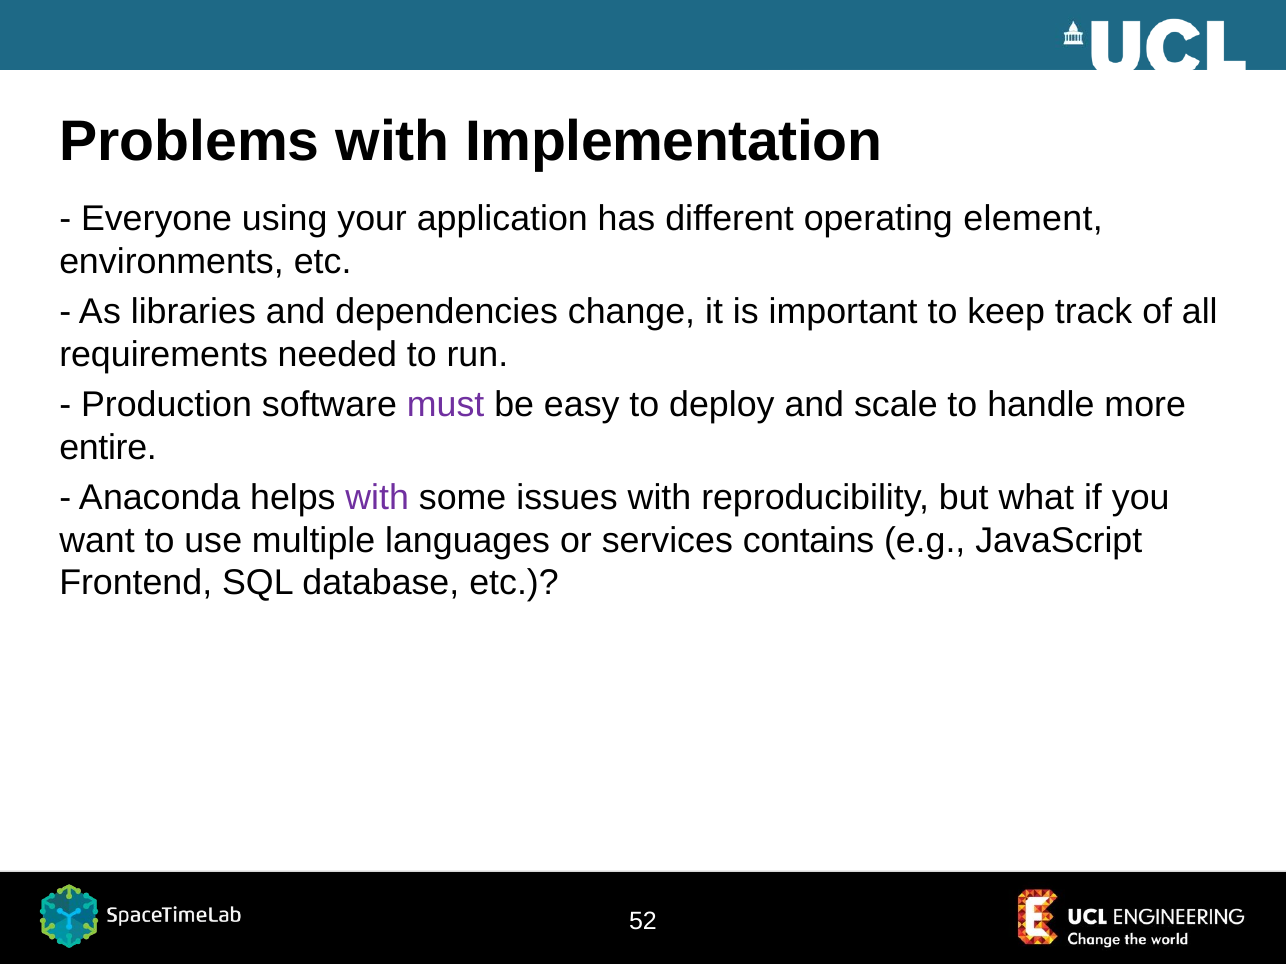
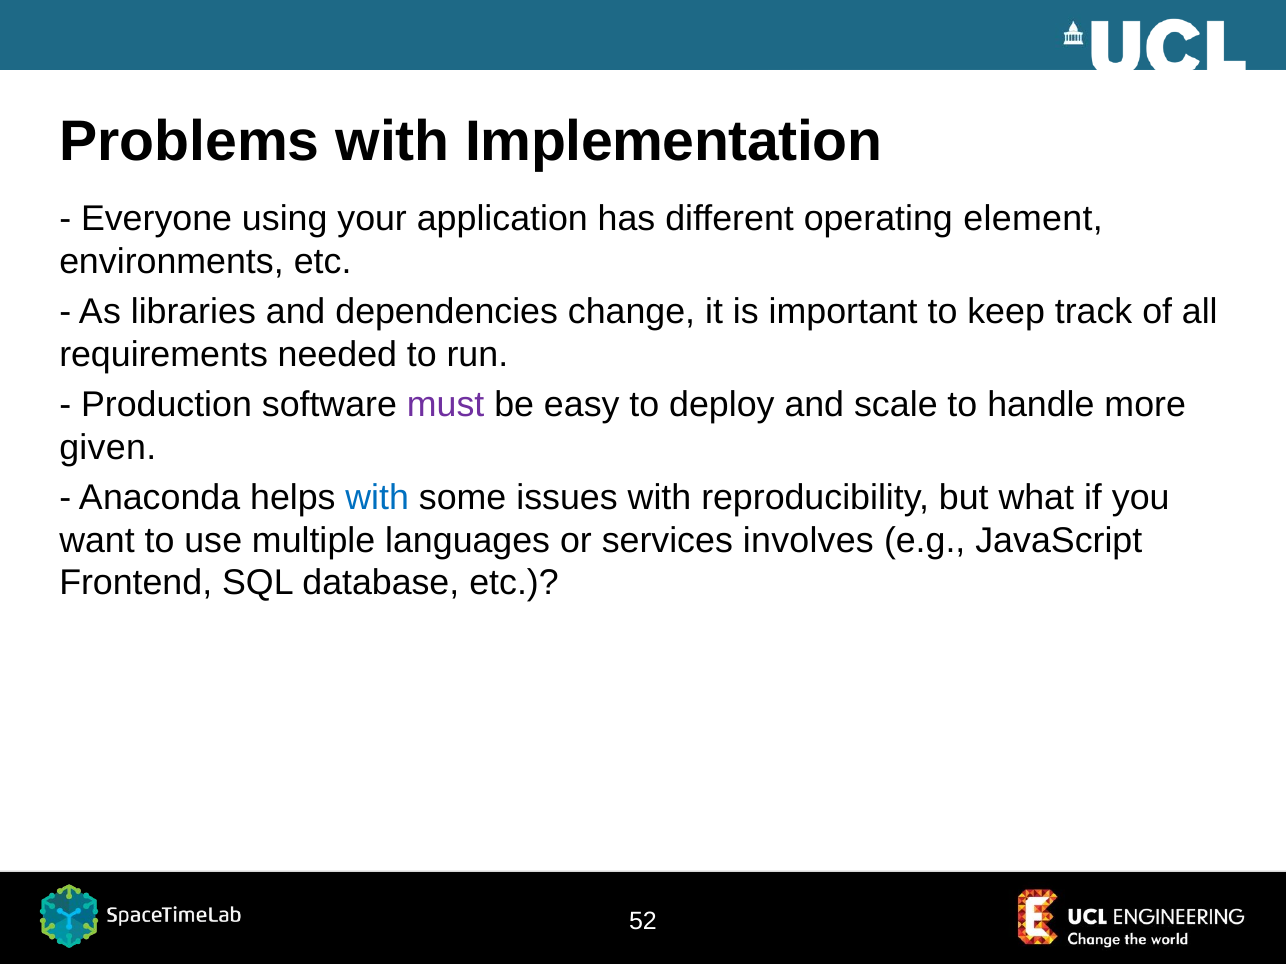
entire: entire -> given
with at (377, 498) colour: purple -> blue
contains: contains -> involves
